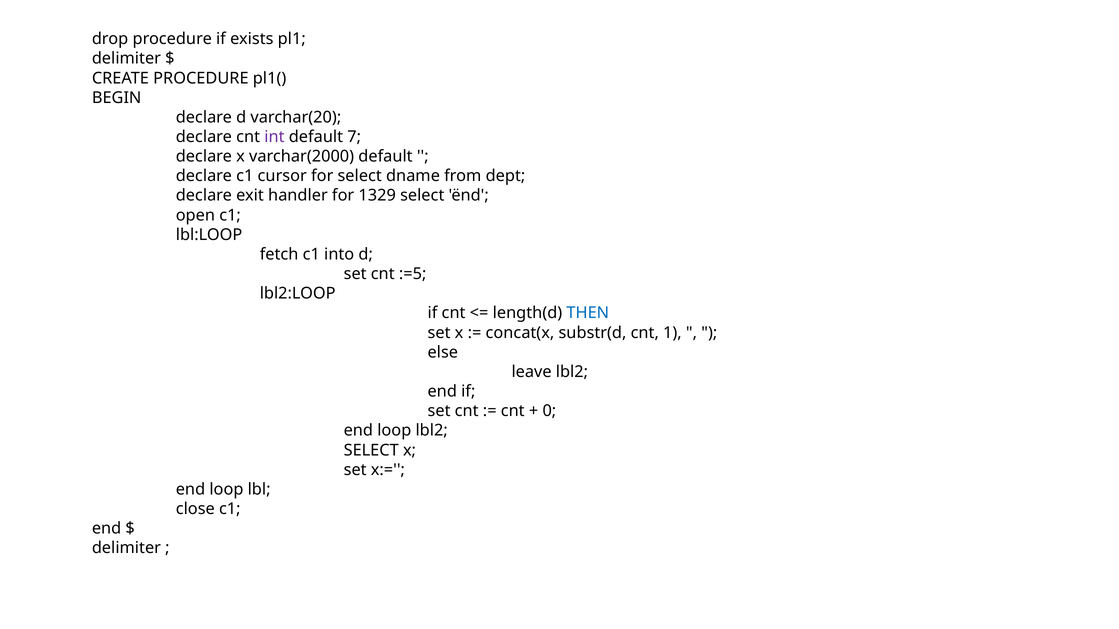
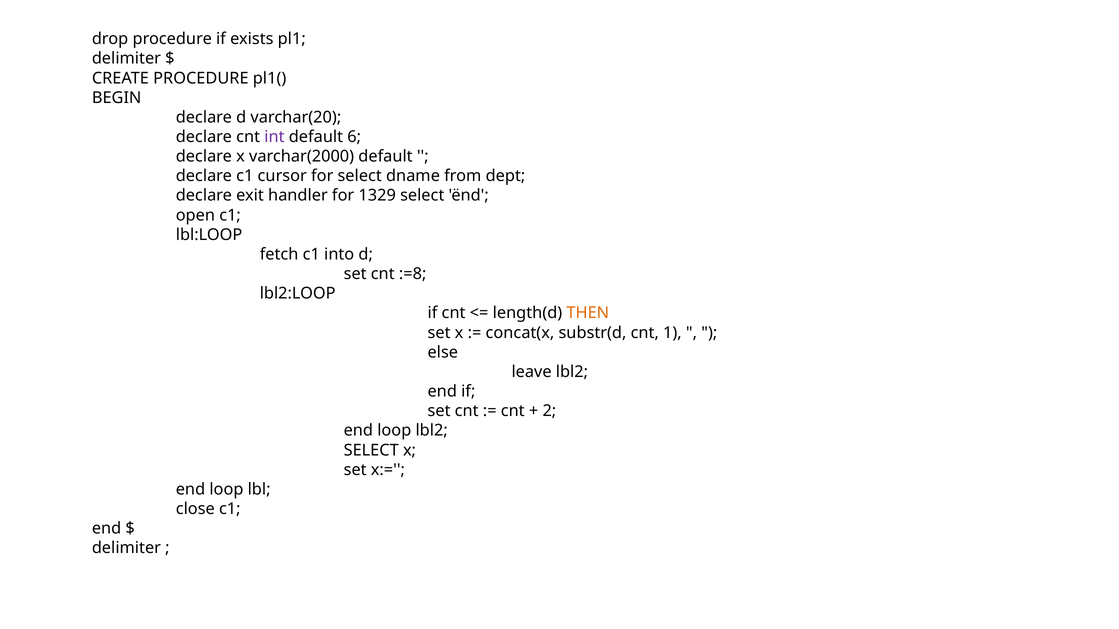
7: 7 -> 6
:=5: :=5 -> :=8
THEN colour: blue -> orange
0: 0 -> 2
